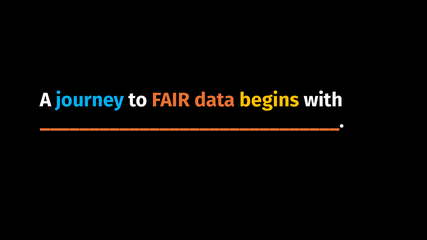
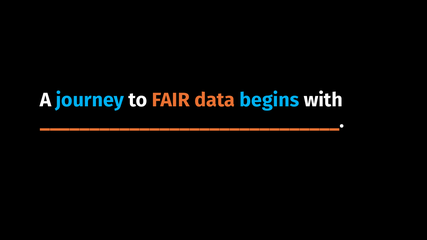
begins colour: yellow -> light blue
